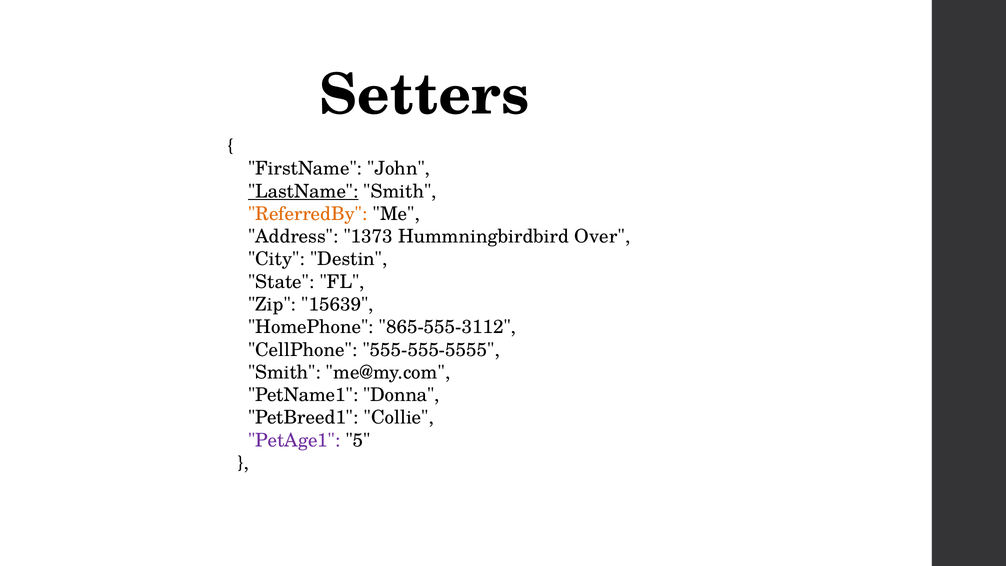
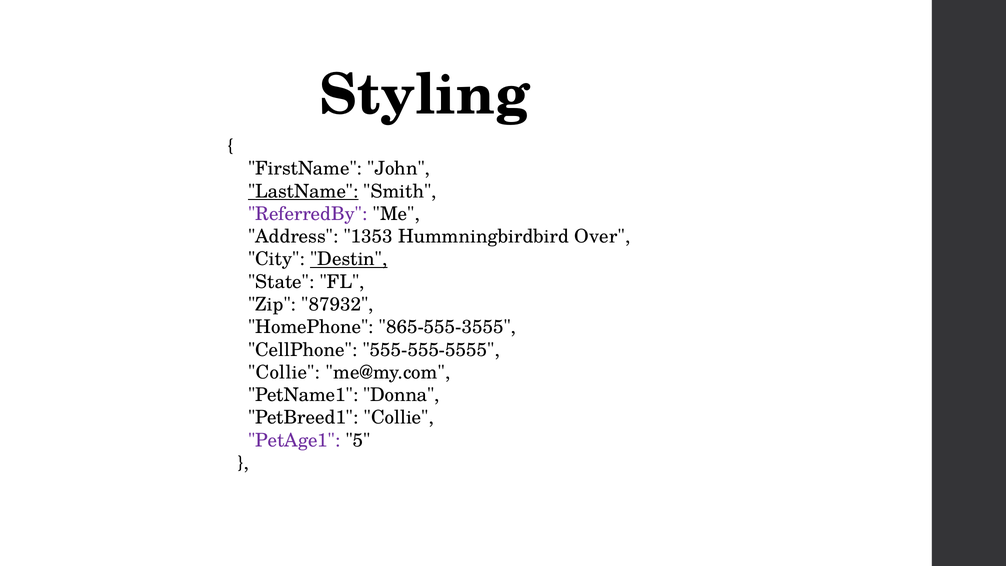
Setters: Setters -> Styling
ReferredBy colour: orange -> purple
1373: 1373 -> 1353
Destin underline: none -> present
15639: 15639 -> 87932
865-555-3112: 865-555-3112 -> 865-555-3555
Smith at (284, 372): Smith -> Collie
